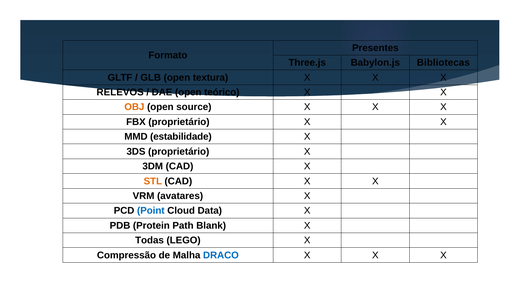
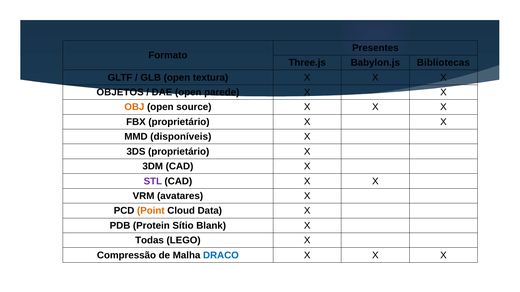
RELEVOS: RELEVOS -> OBJETOS
teórico: teórico -> parede
estabilidade: estabilidade -> disponíveis
STL colour: orange -> purple
Point colour: blue -> orange
Path: Path -> Sítio
